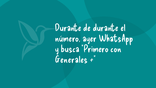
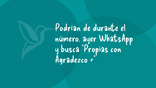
Durante at (68, 28): Durante -> Podrían
Primero: Primero -> Propias
Generales: Generales -> Agradezco
